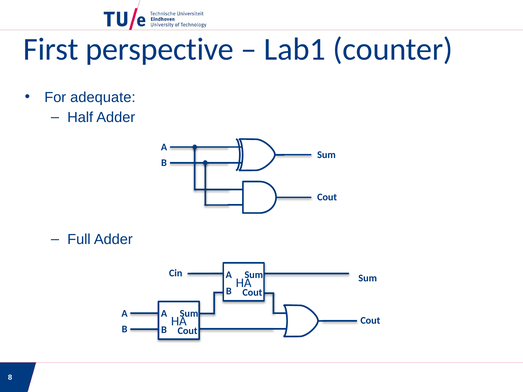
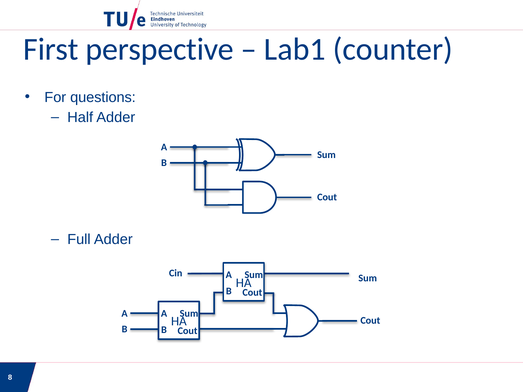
adequate: adequate -> questions
